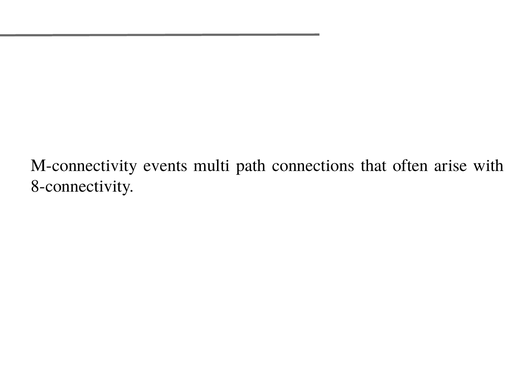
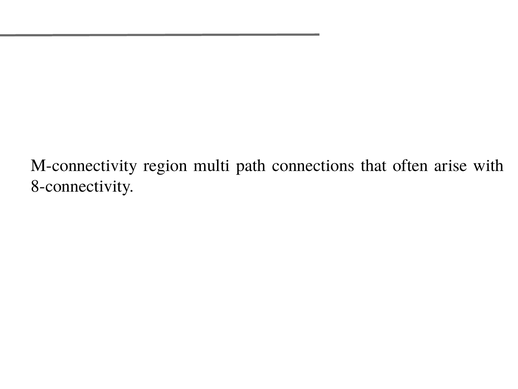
events: events -> region
